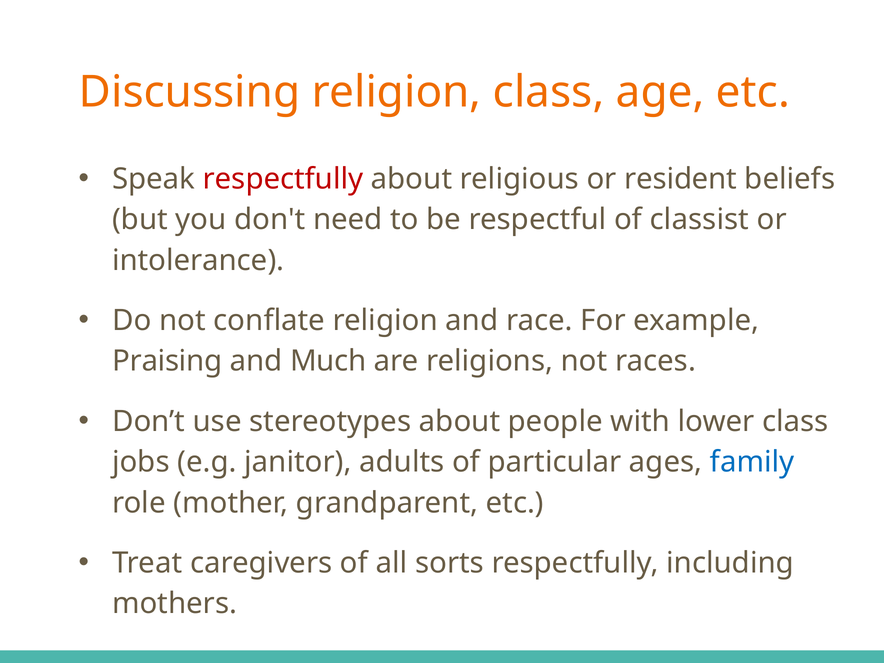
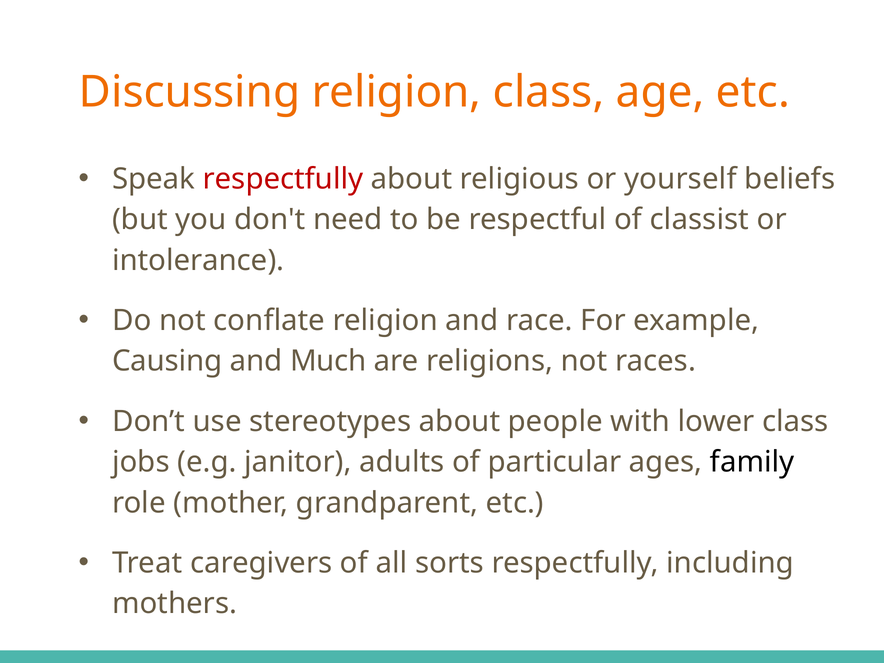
resident: resident -> yourself
Praising: Praising -> Causing
family colour: blue -> black
